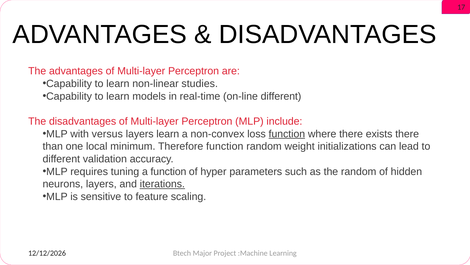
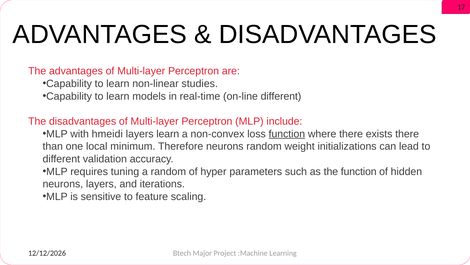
versus: versus -> hmeidi
Therefore function: function -> neurons
a function: function -> random
the random: random -> function
iterations underline: present -> none
